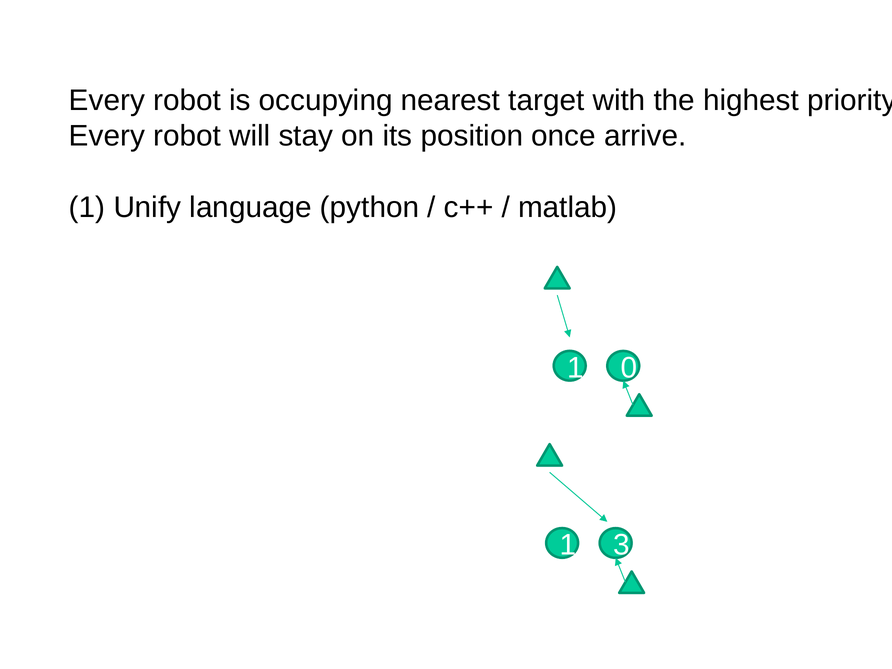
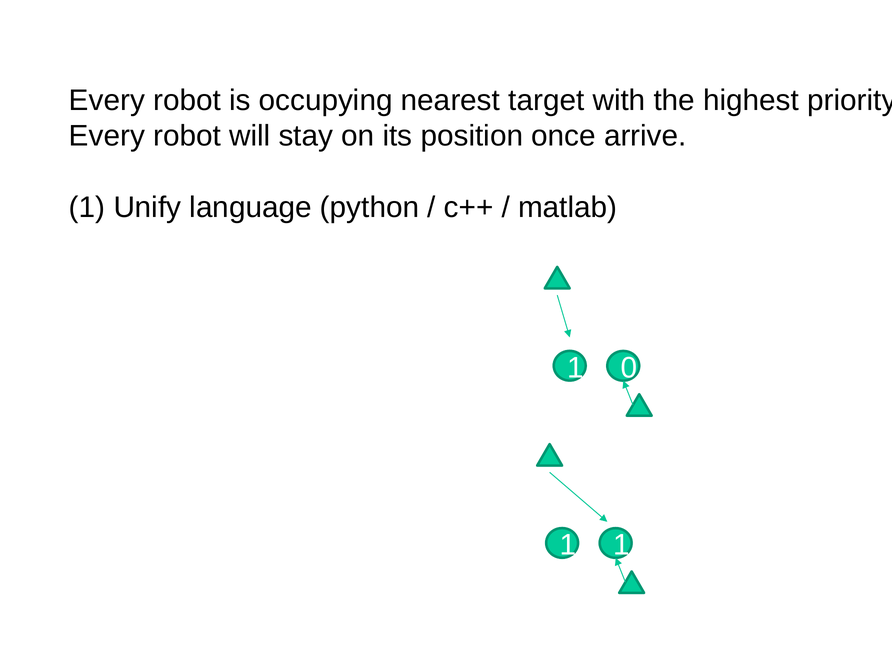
1 3: 3 -> 1
